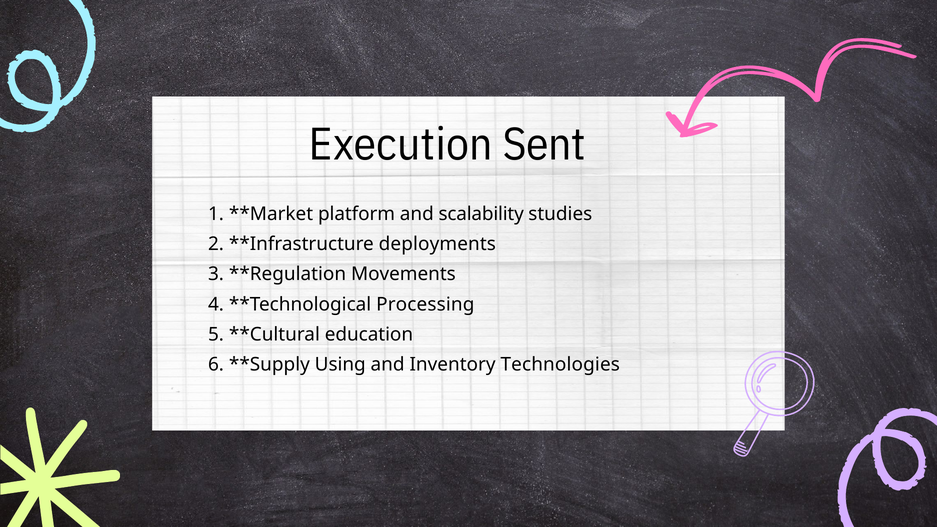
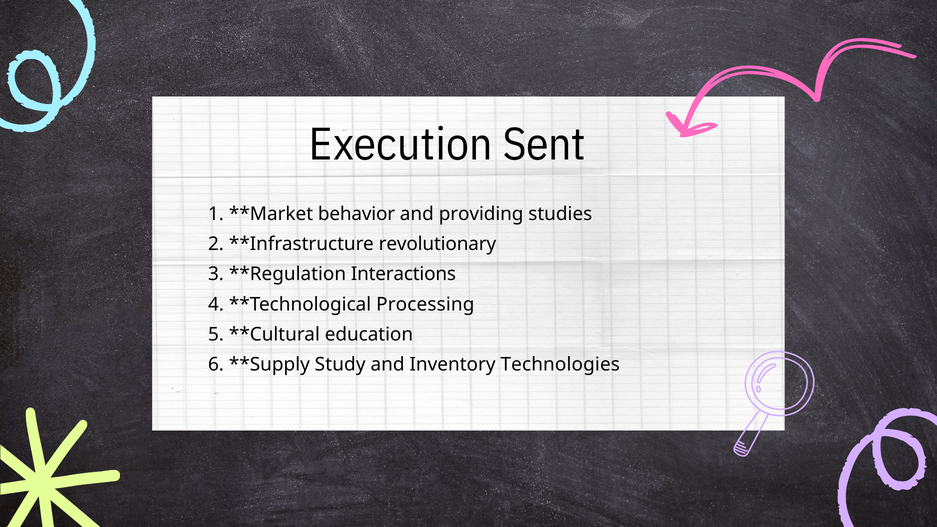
platform: platform -> behavior
scalability: scalability -> providing
deployments: deployments -> revolutionary
Movements: Movements -> Interactions
Using: Using -> Study
